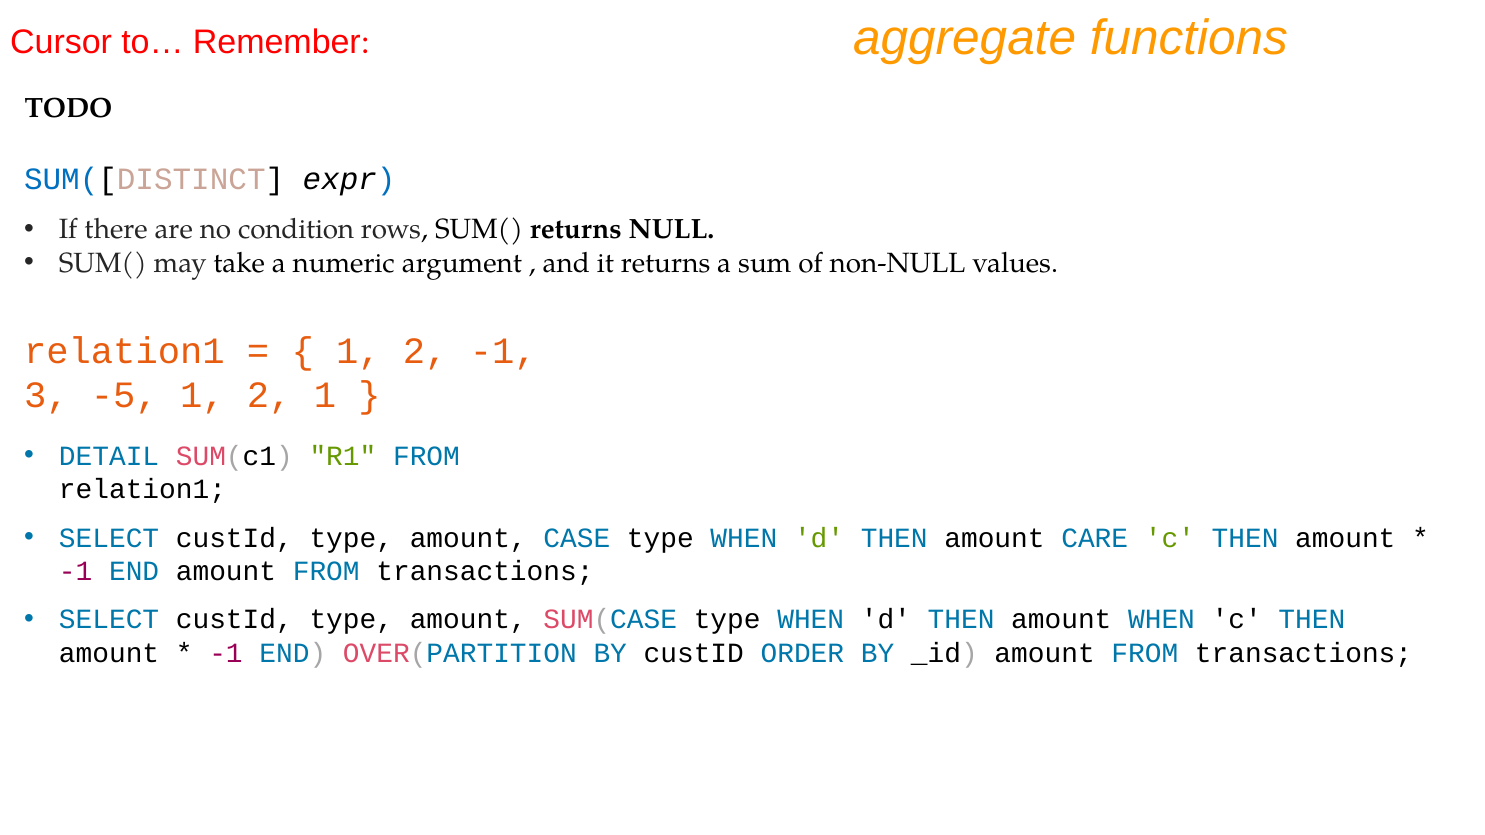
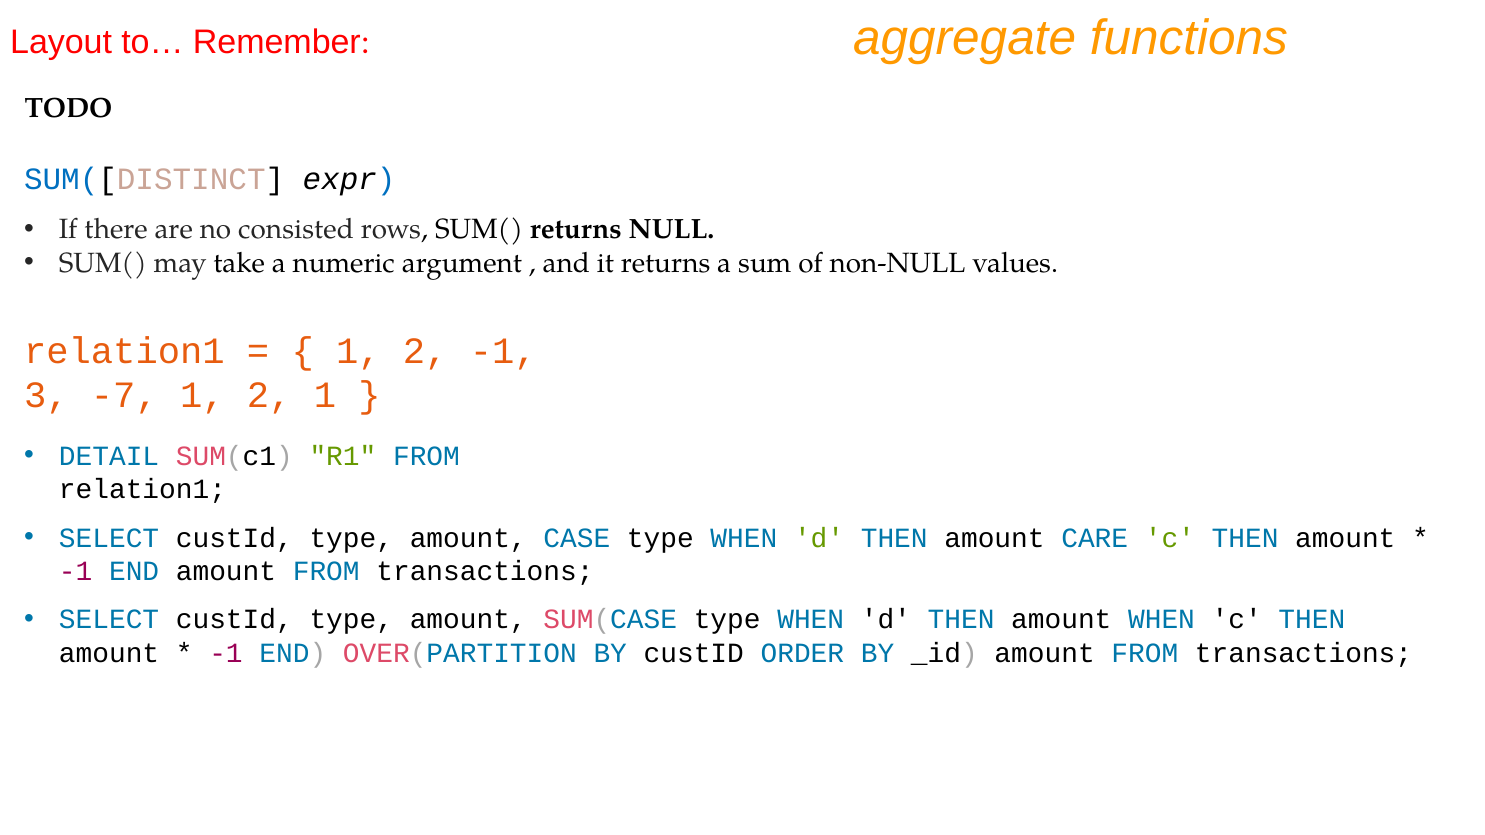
Cursor: Cursor -> Layout
condition: condition -> consisted
-5: -5 -> -7
